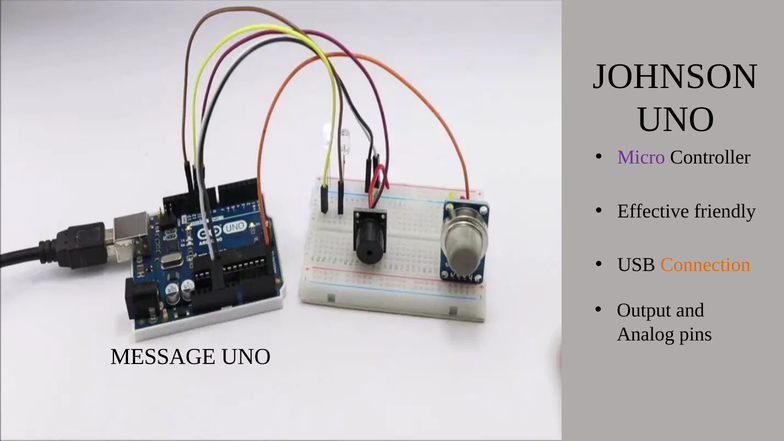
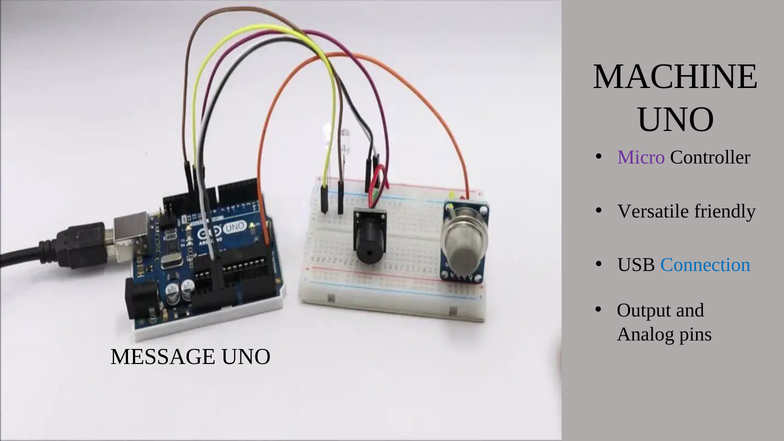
JOHNSON: JOHNSON -> MACHINE
Effective: Effective -> Versatile
Connection colour: orange -> blue
